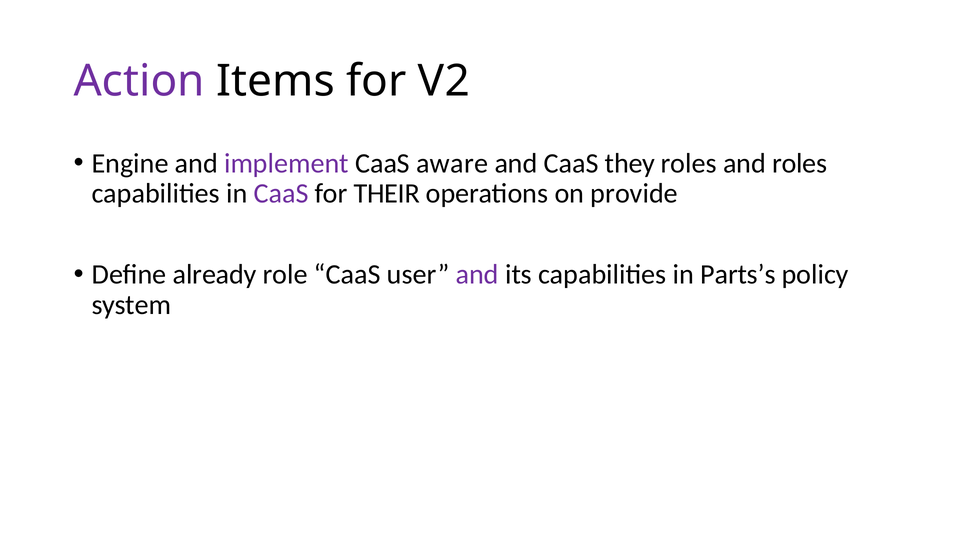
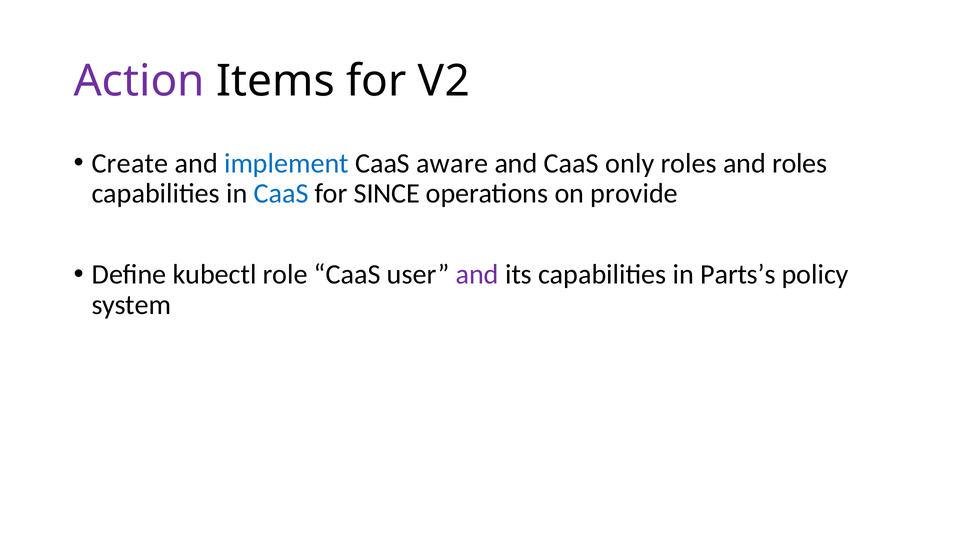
Engine: Engine -> Create
implement colour: purple -> blue
they: they -> only
CaaS at (281, 194) colour: purple -> blue
THEIR: THEIR -> SINCE
already: already -> kubectl
